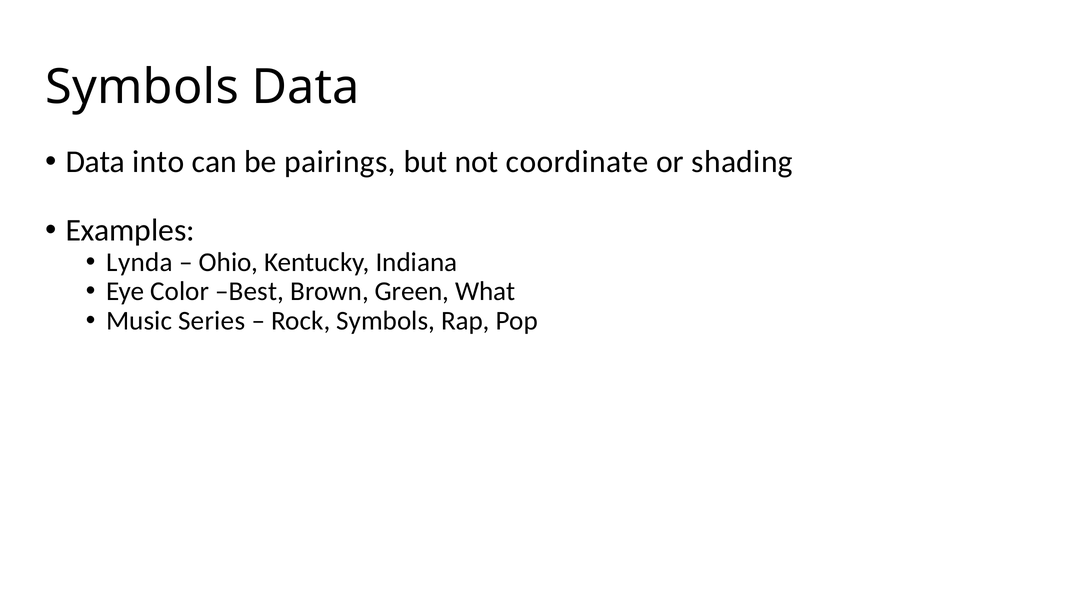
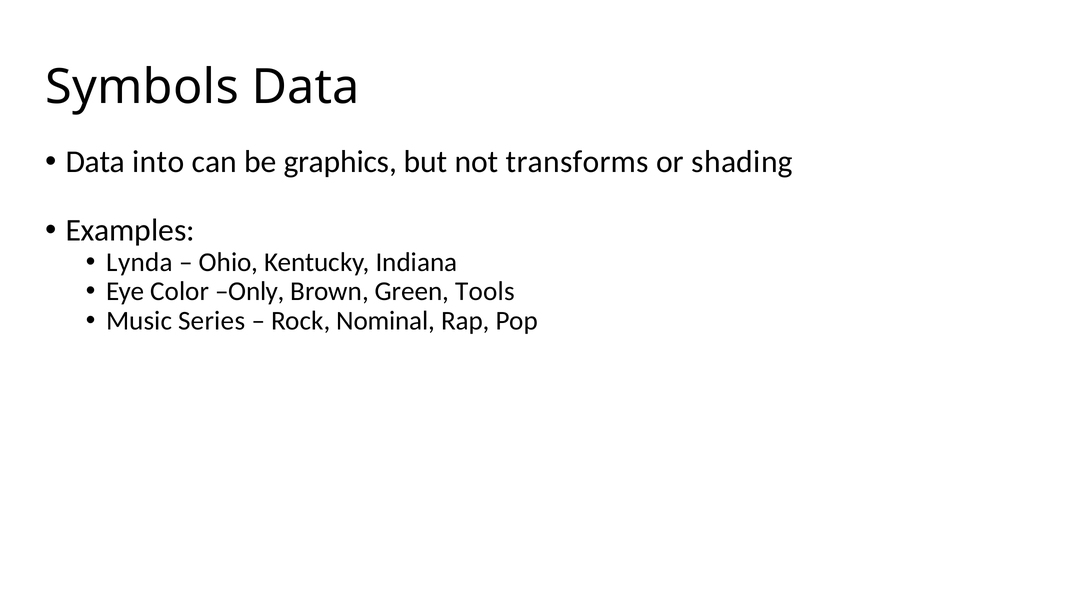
pairings: pairings -> graphics
coordinate: coordinate -> transforms
Best: Best -> Only
What: What -> Tools
Rock Symbols: Symbols -> Nominal
